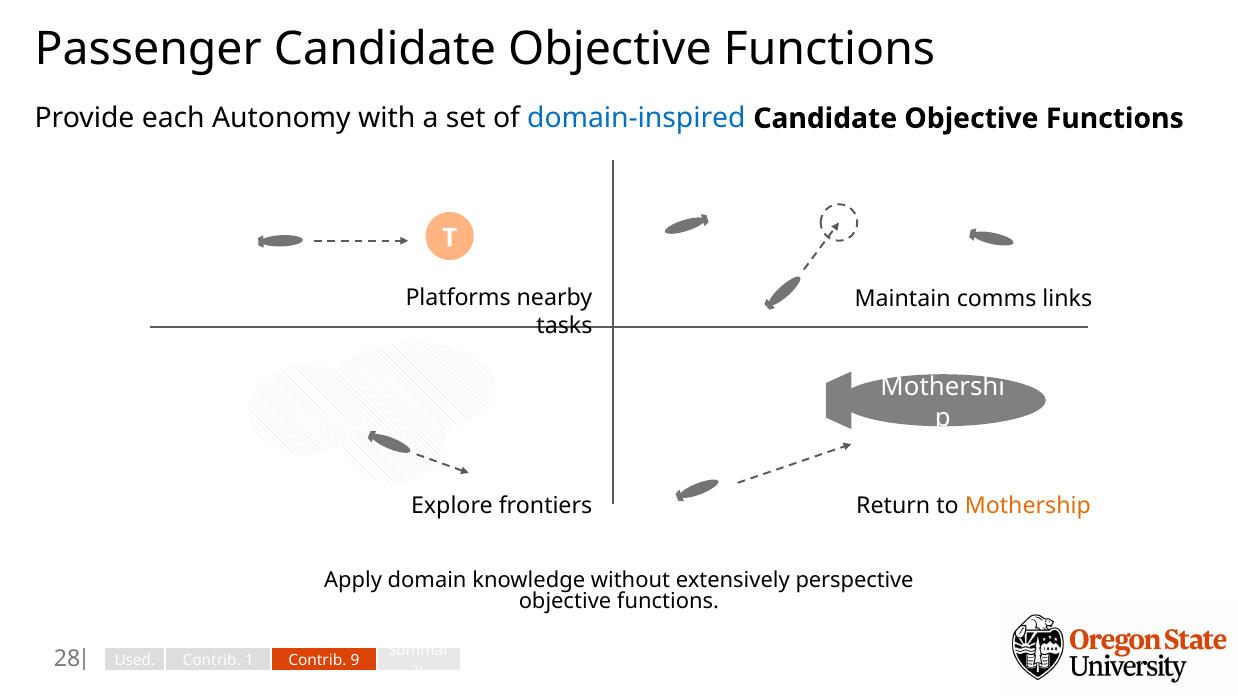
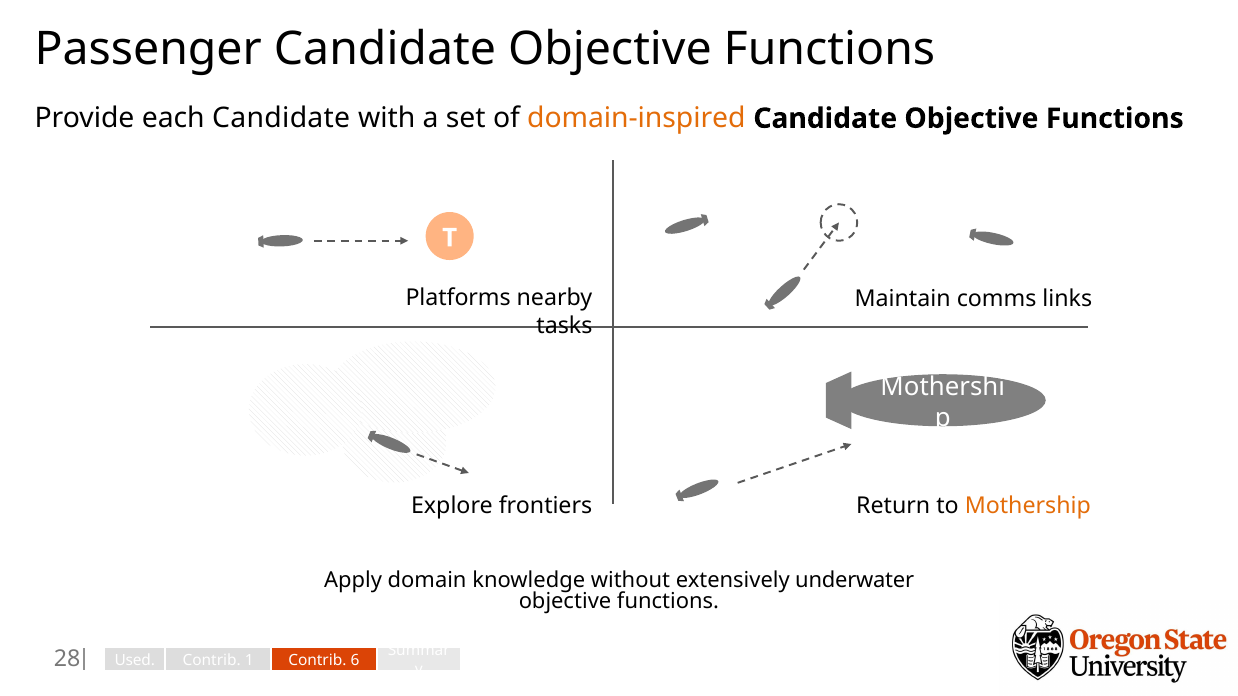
each Autonomy: Autonomy -> Candidate
domain-inspired colour: blue -> orange
perspective: perspective -> underwater
9: 9 -> 6
